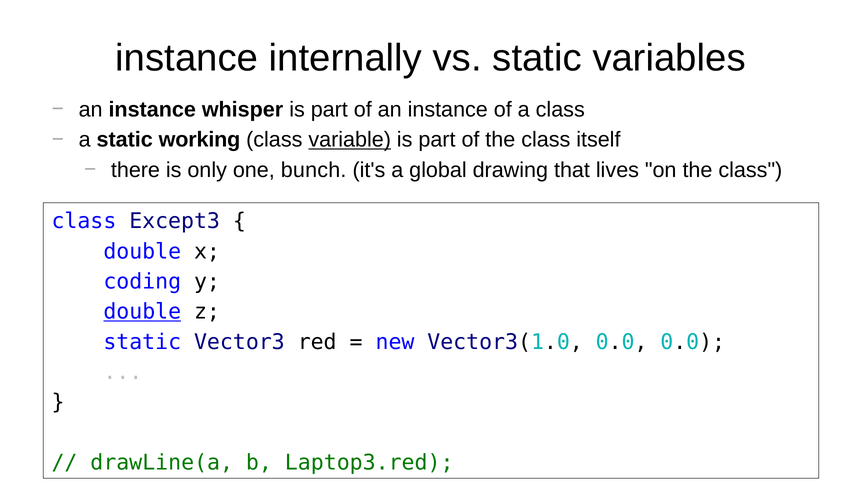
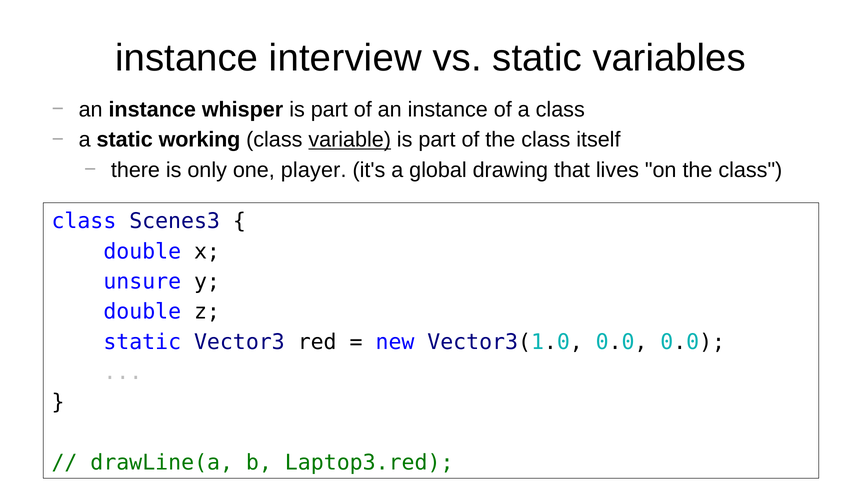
internally: internally -> interview
bunch: bunch -> player
Except3: Except3 -> Scenes3
coding: coding -> unsure
double at (142, 312) underline: present -> none
